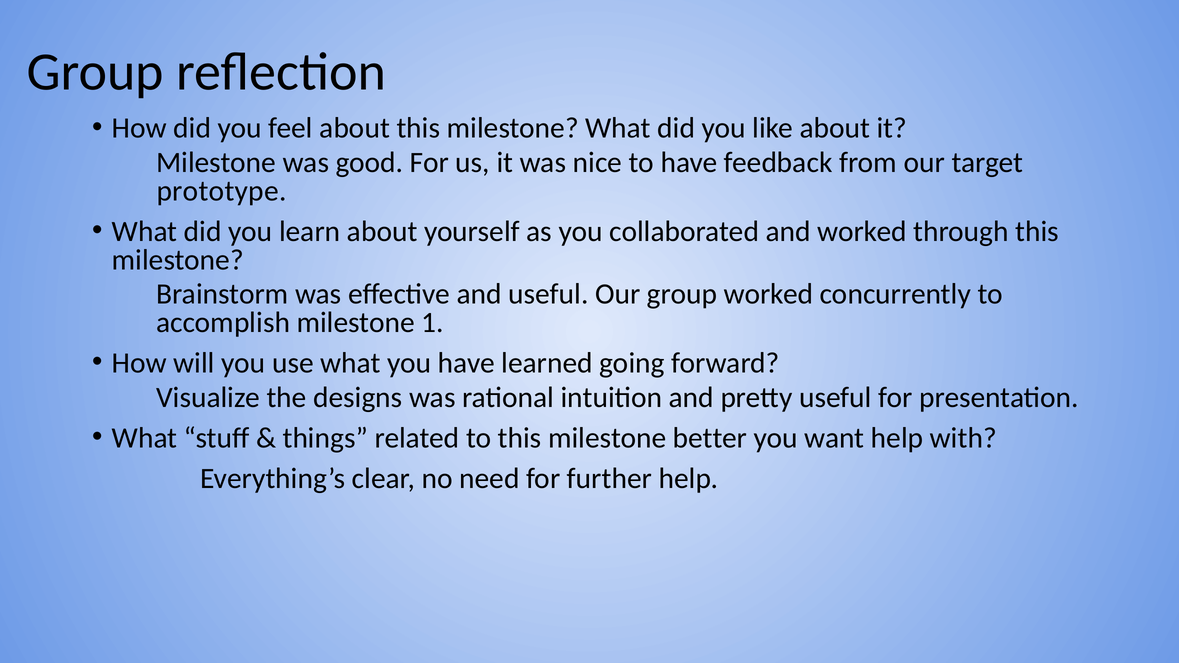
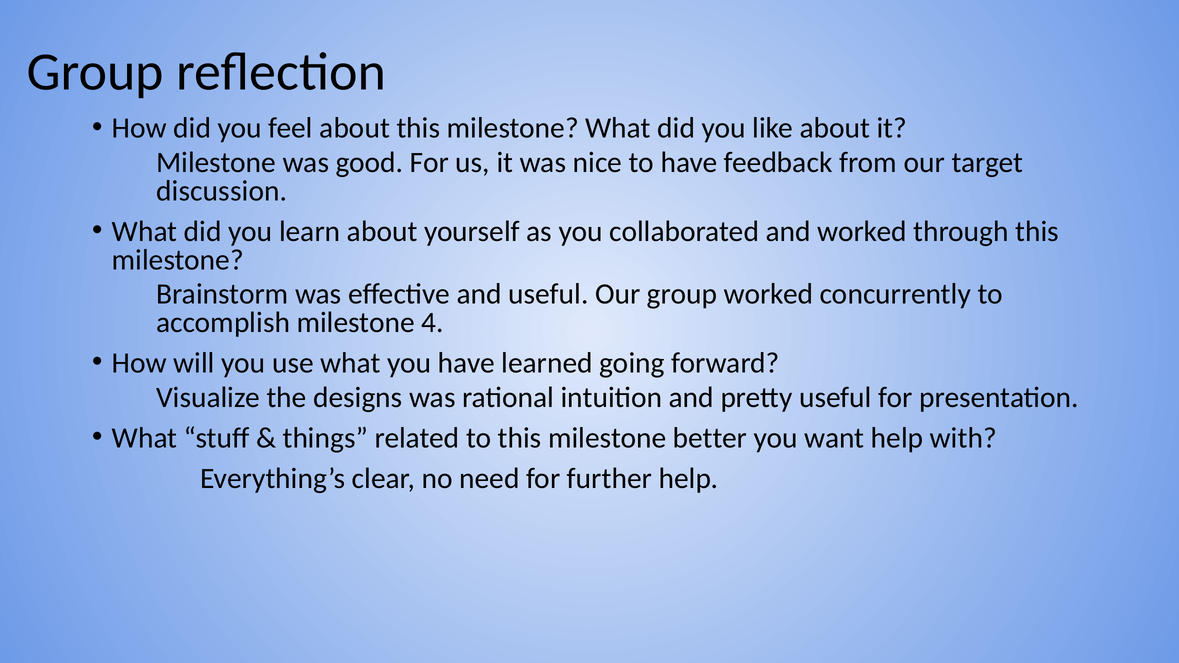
prototype: prototype -> discussion
1: 1 -> 4
